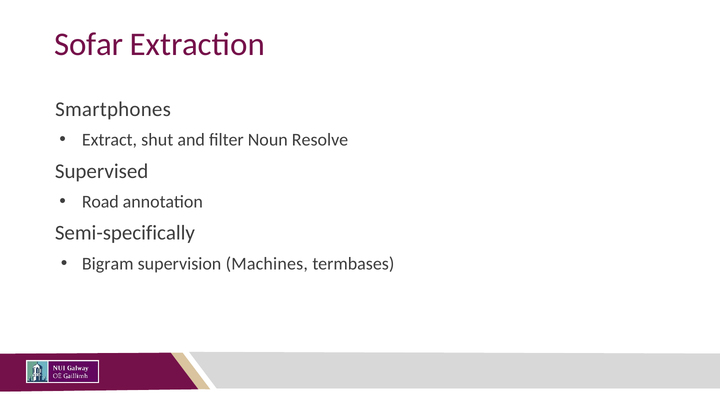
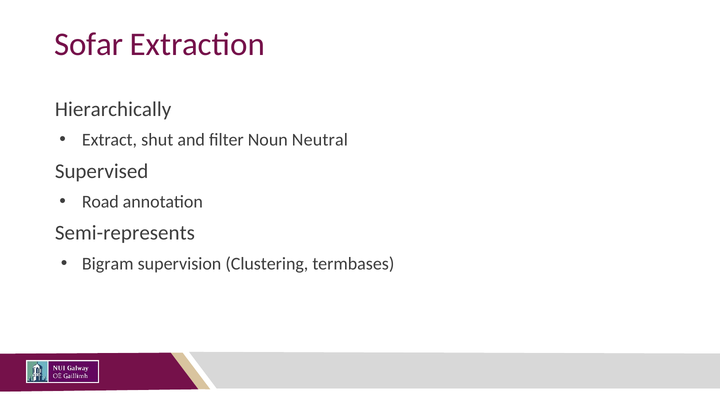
Smartphones: Smartphones -> Hierarchically
Resolve: Resolve -> Neutral
Semi-specifically: Semi-specifically -> Semi-represents
Machines: Machines -> Clustering
